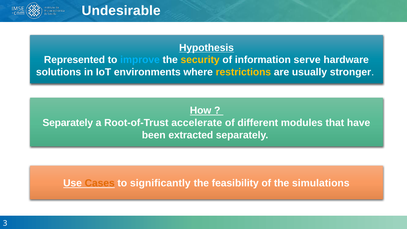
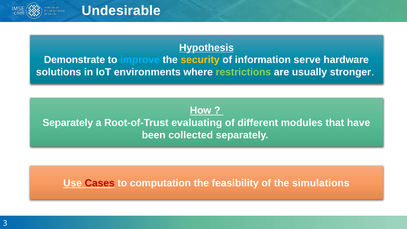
Represented: Represented -> Demonstrate
restrictions colour: yellow -> light green
accelerate: accelerate -> evaluating
extracted: extracted -> collected
Cases colour: orange -> red
significantly: significantly -> computation
